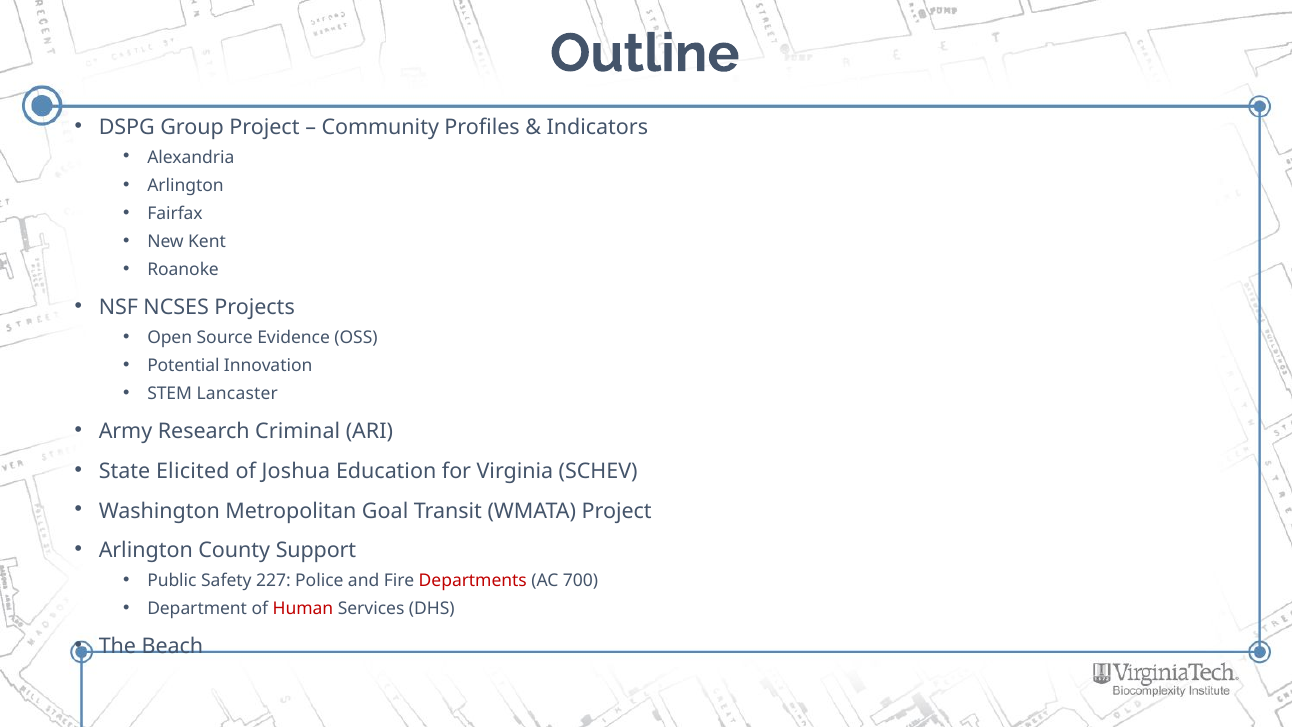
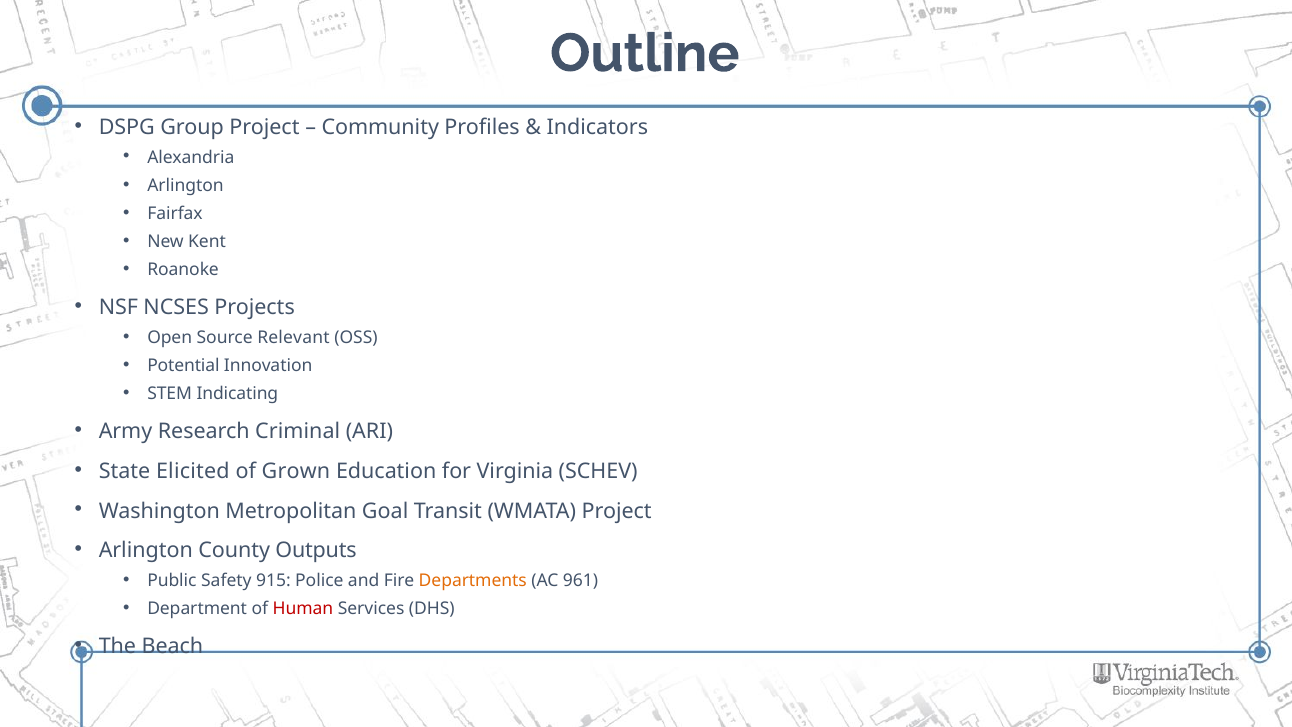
Evidence: Evidence -> Relevant
Lancaster: Lancaster -> Indicating
Joshua: Joshua -> Grown
Support: Support -> Outputs
227: 227 -> 915
Departments colour: red -> orange
700: 700 -> 961
